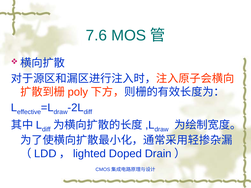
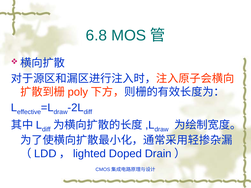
7.6: 7.6 -> 6.8
